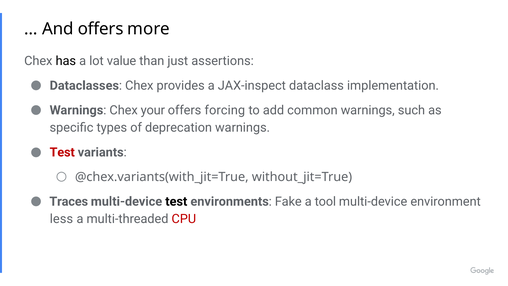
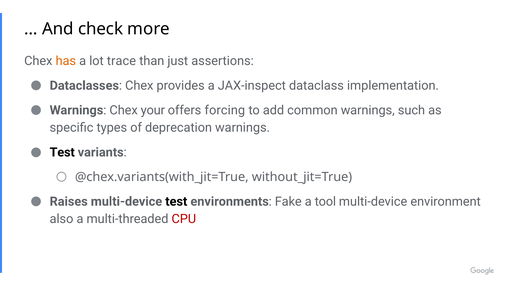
And offers: offers -> check
has colour: black -> orange
value: value -> trace
Test at (62, 152) colour: red -> black
Traces: Traces -> Raises
less: less -> also
